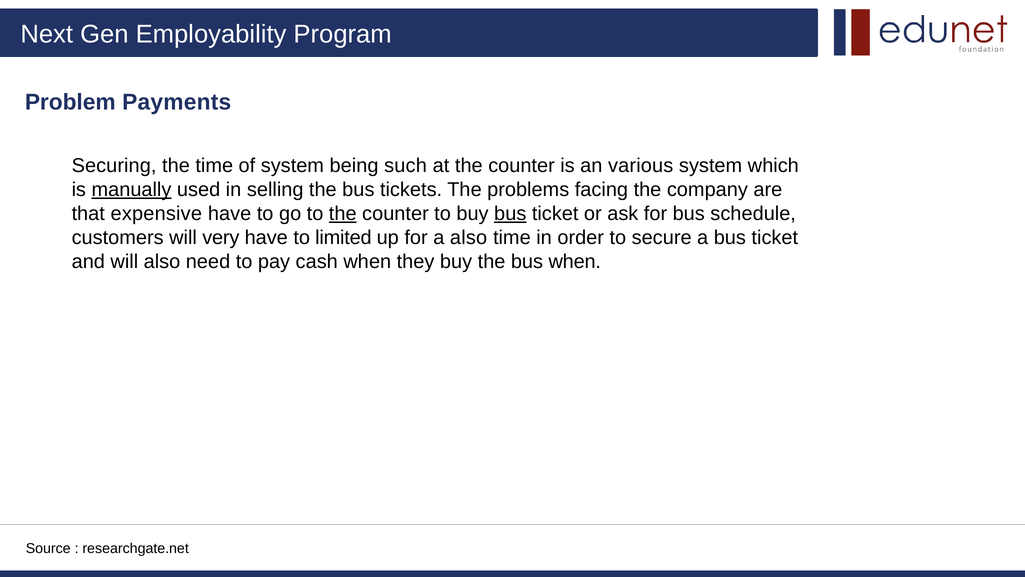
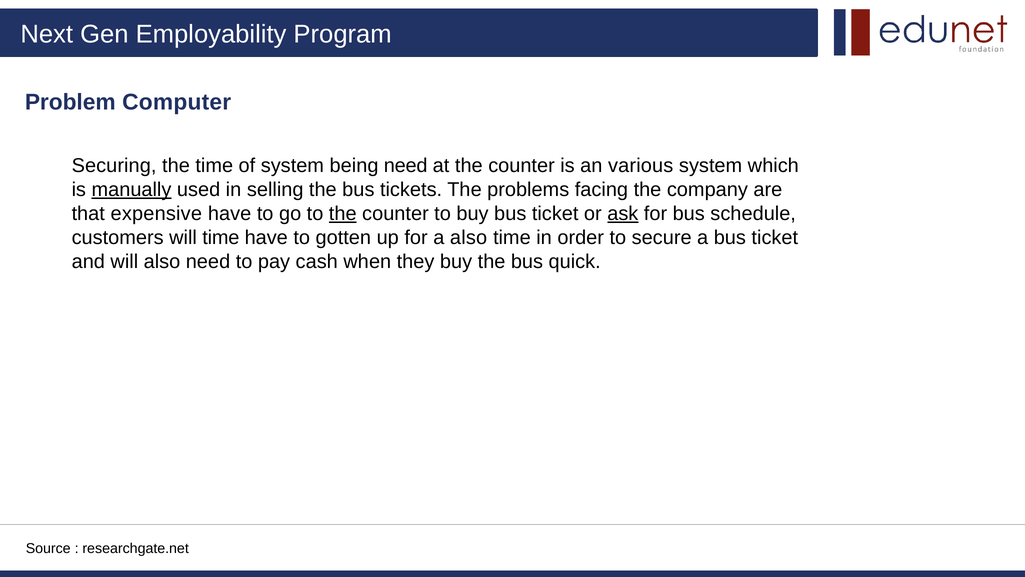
Payments: Payments -> Computer
being such: such -> need
bus at (510, 213) underline: present -> none
ask underline: none -> present
will very: very -> time
limited: limited -> gotten
bus when: when -> quick
